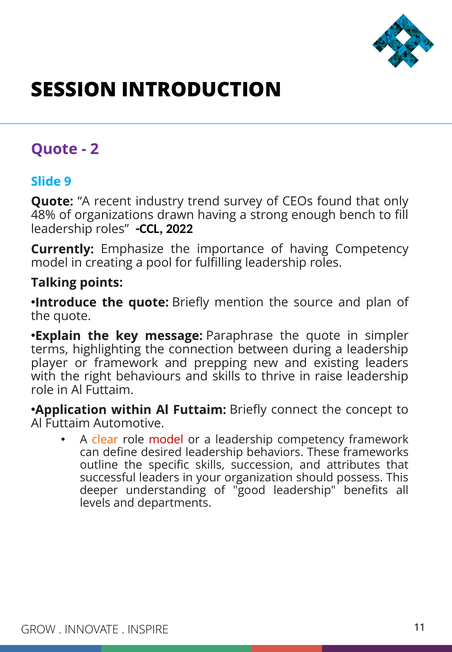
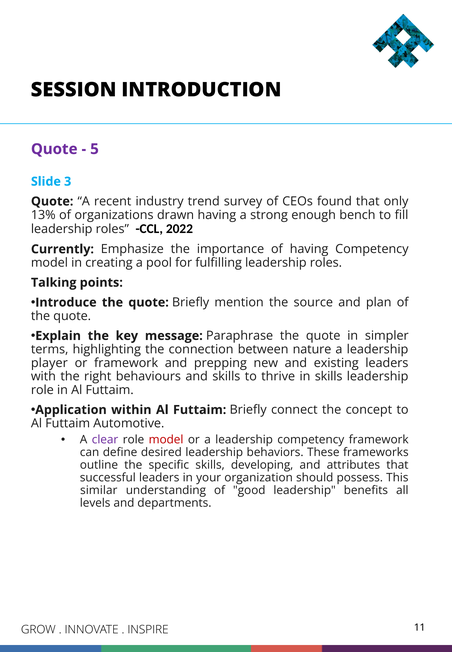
2: 2 -> 5
9: 9 -> 3
48%: 48% -> 13%
during: during -> nature
in raise: raise -> skills
clear colour: orange -> purple
succession: succession -> developing
deeper: deeper -> similar
